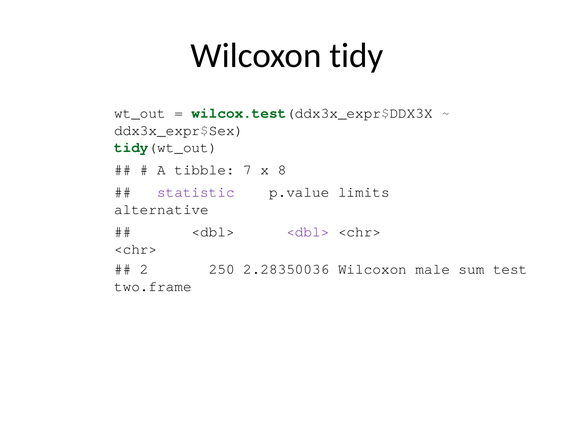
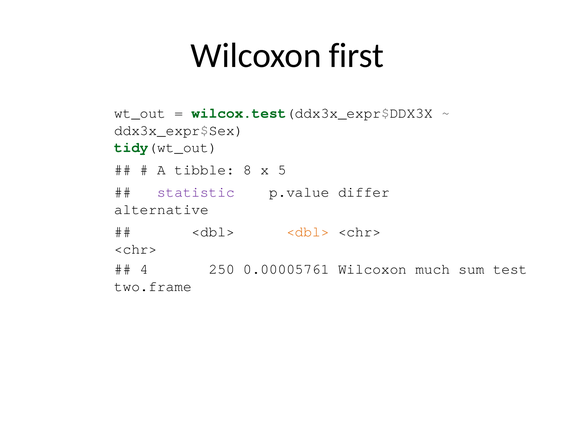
tidy: tidy -> first
7: 7 -> 8
8: 8 -> 5
limits: limits -> differ
<dbl> at (308, 232) colour: purple -> orange
2: 2 -> 4
2.28350036: 2.28350036 -> 0.00005761
male: male -> much
